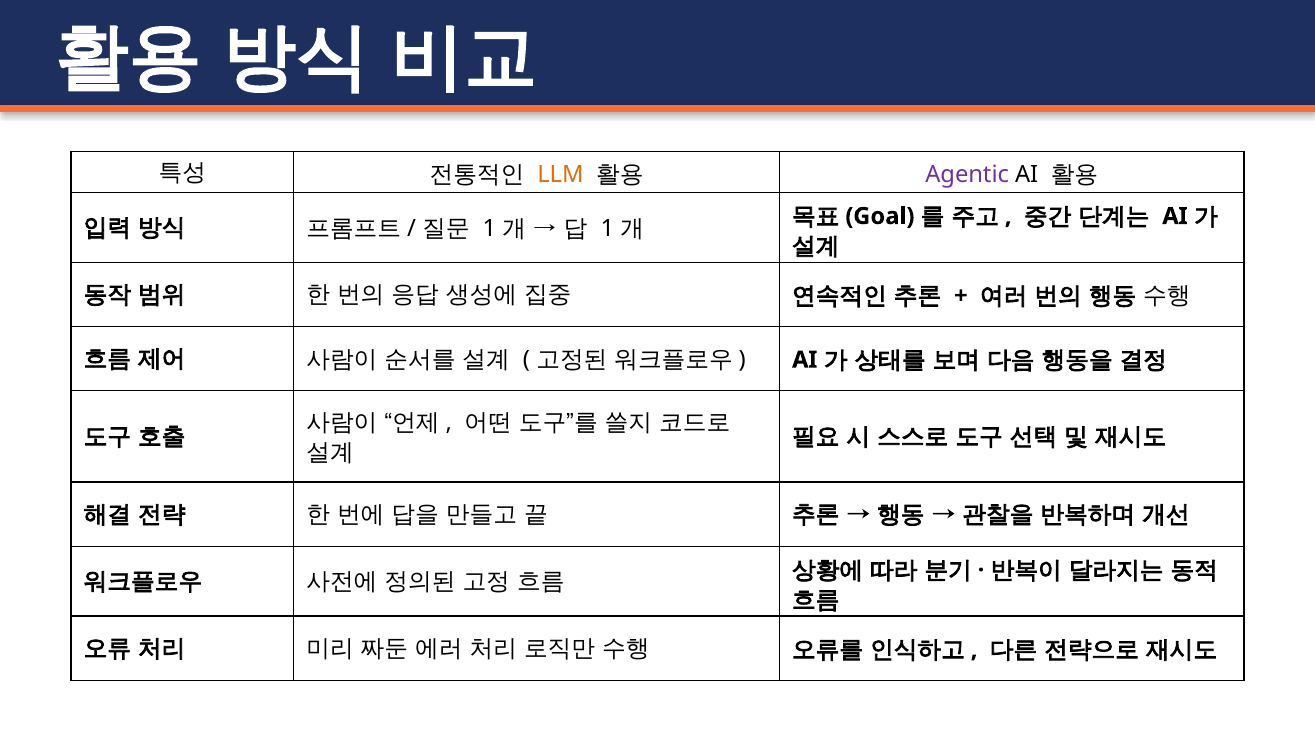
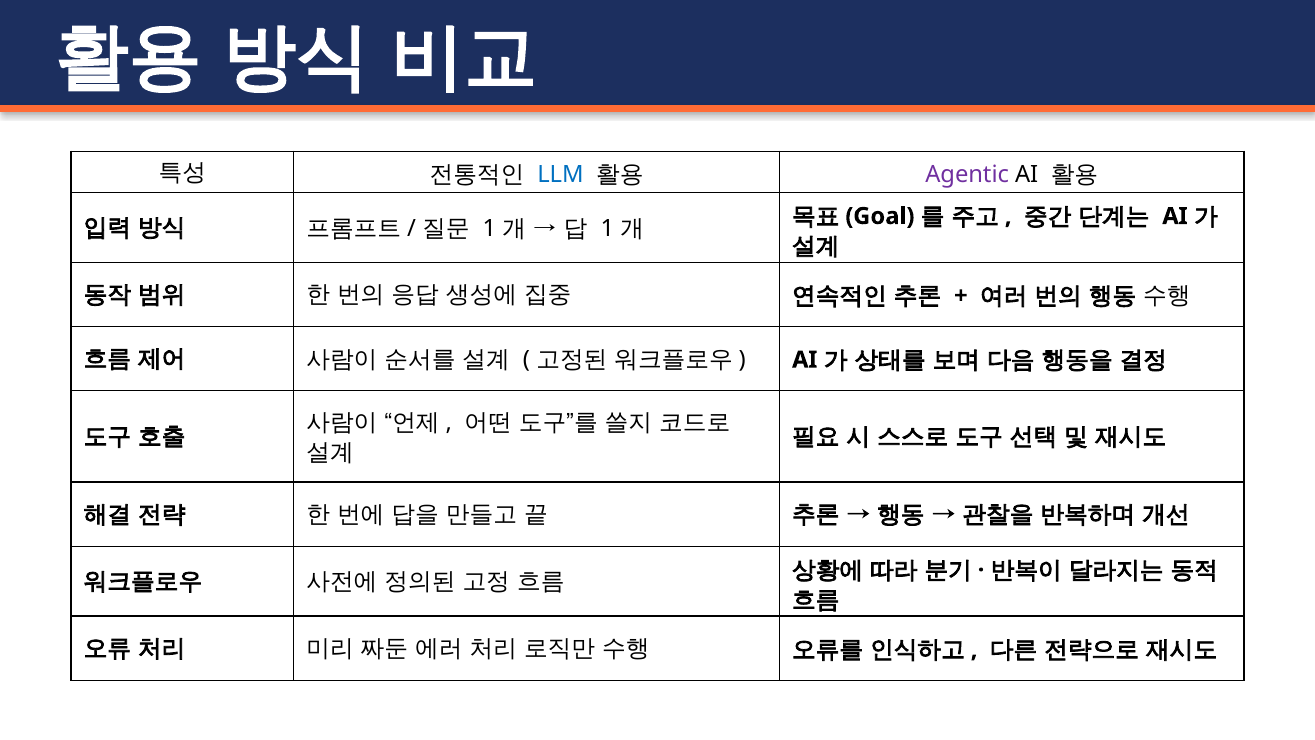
LLM colour: orange -> blue
